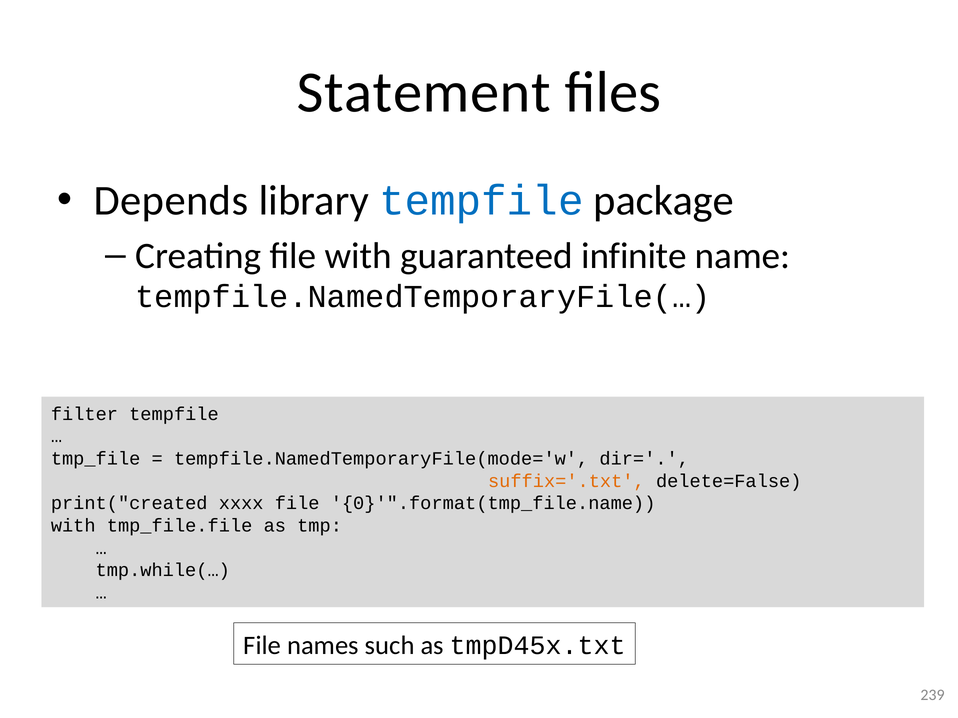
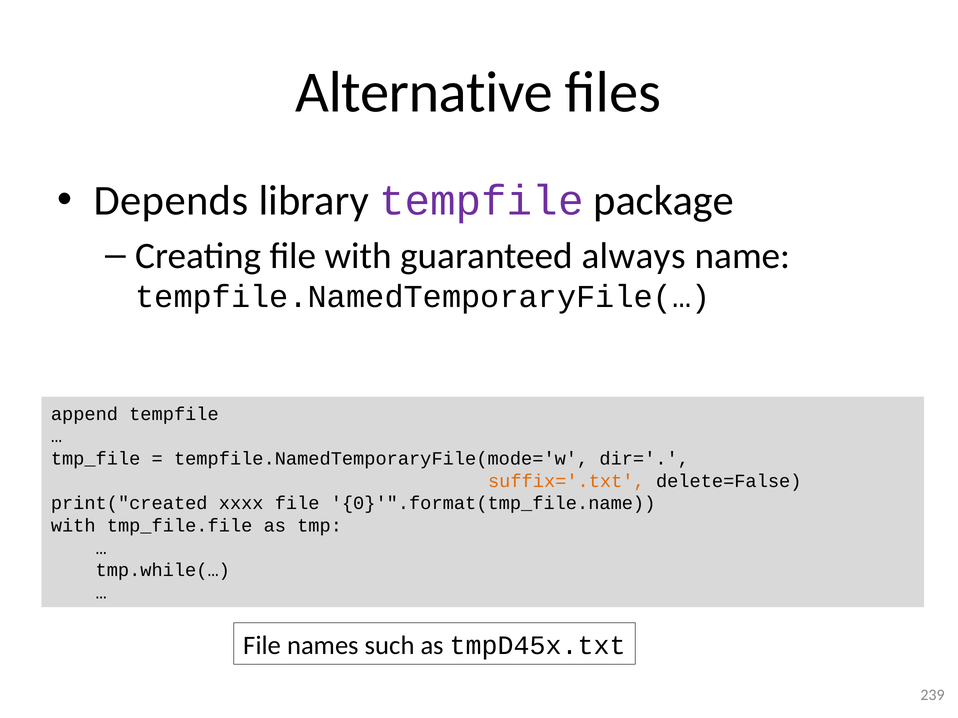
Statement: Statement -> Alternative
tempfile at (481, 201) colour: blue -> purple
infinite: infinite -> always
filter: filter -> append
